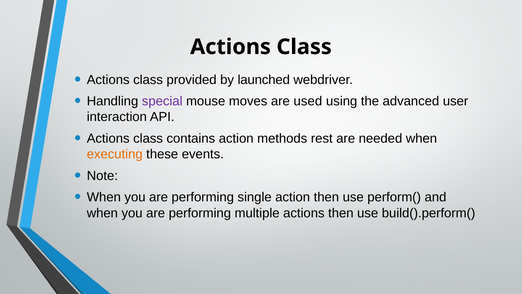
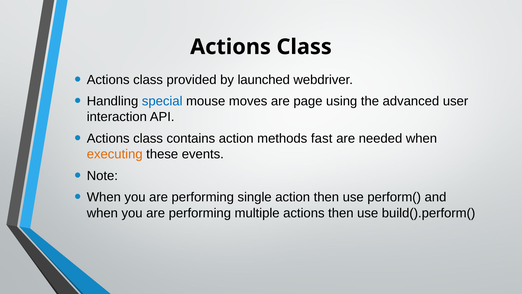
special colour: purple -> blue
used: used -> page
rest: rest -> fast
